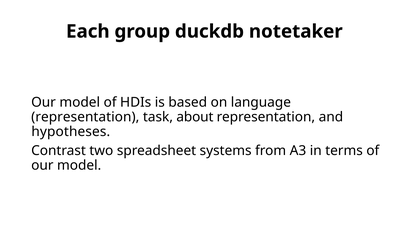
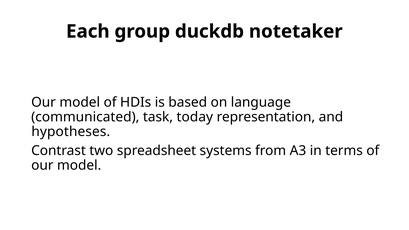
representation at (85, 117): representation -> communicated
about: about -> today
